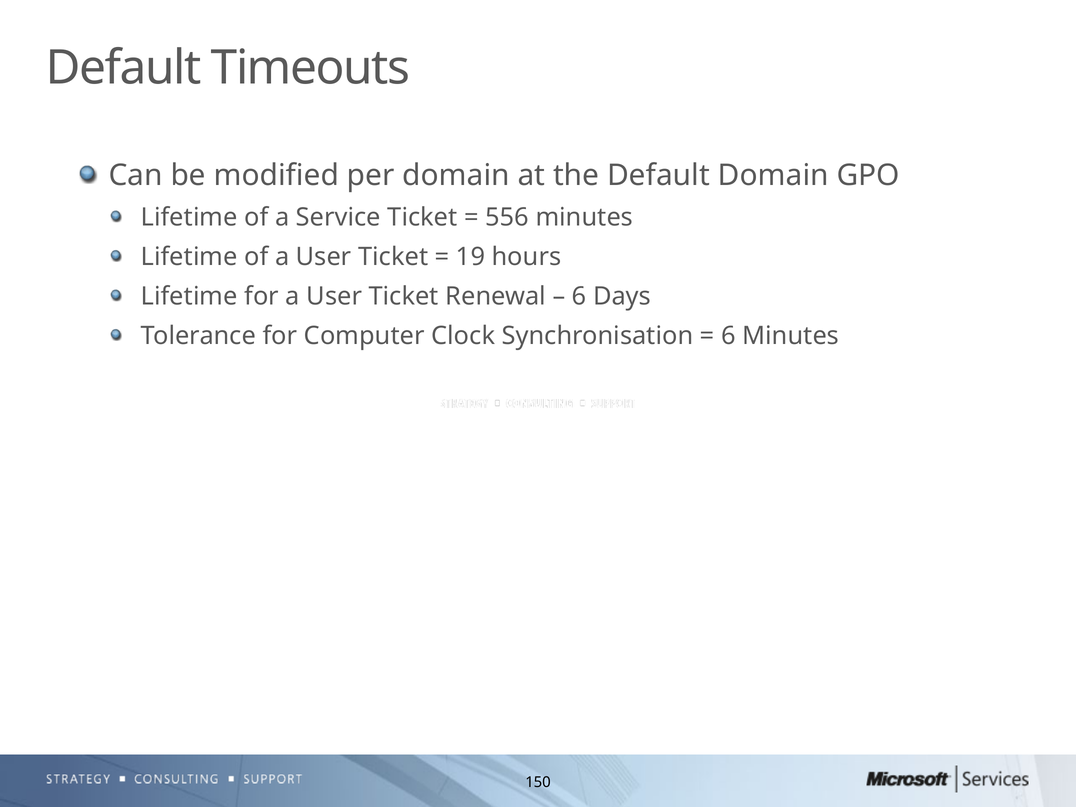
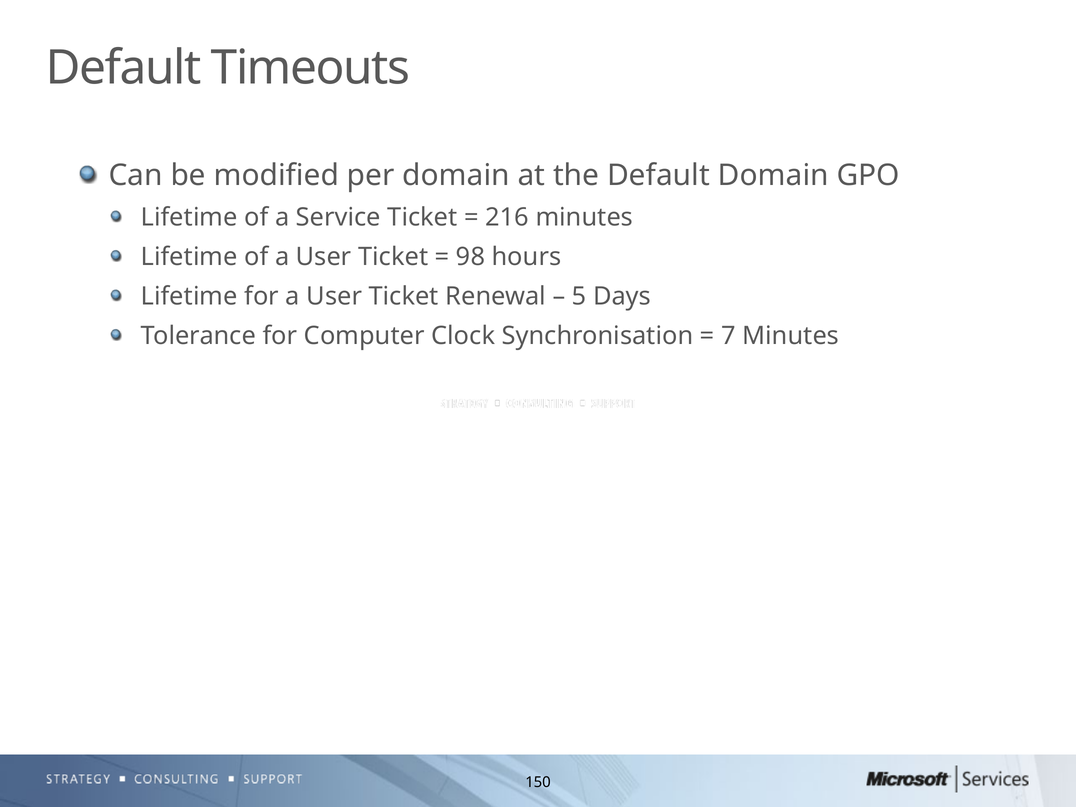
556: 556 -> 216
19: 19 -> 98
6 at (579, 296): 6 -> 5
6 at (728, 336): 6 -> 7
